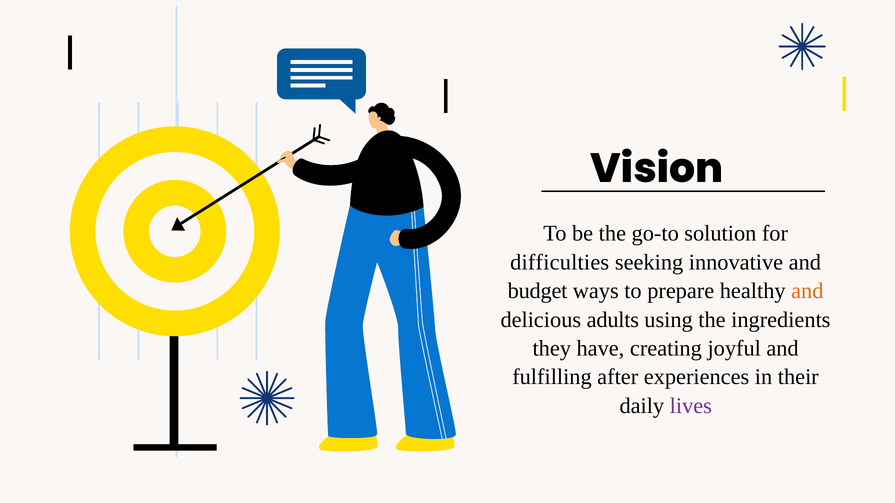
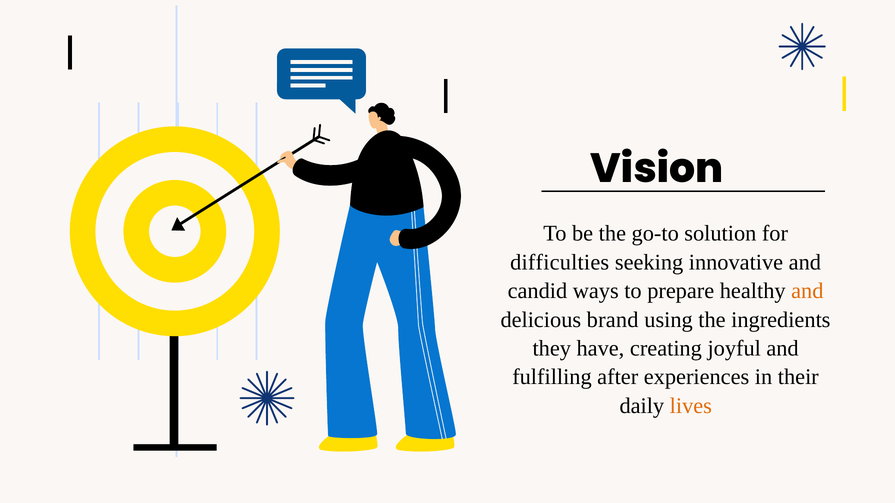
budget: budget -> candid
adults: adults -> brand
lives colour: purple -> orange
